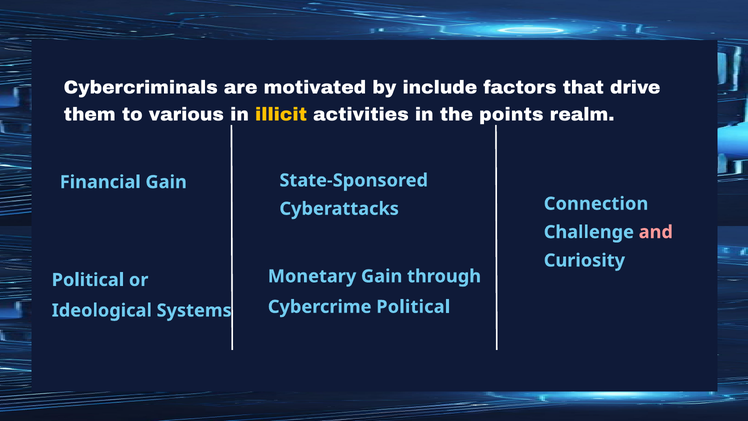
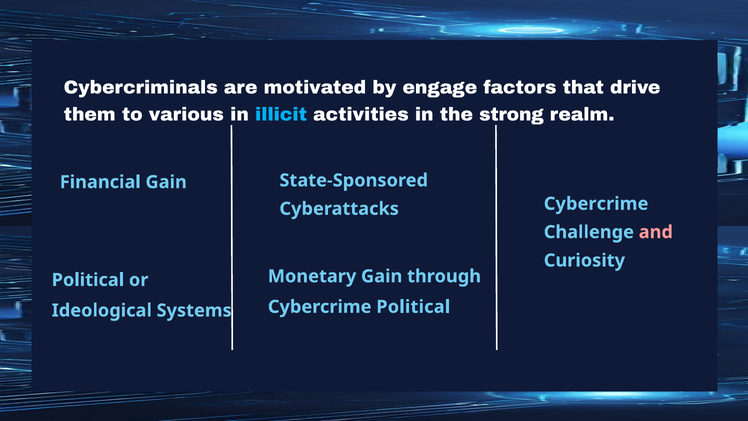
include: include -> engage
illicit colour: yellow -> light blue
points: points -> strong
Cyberattacks Connection: Connection -> Cybercrime
